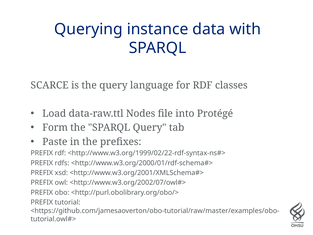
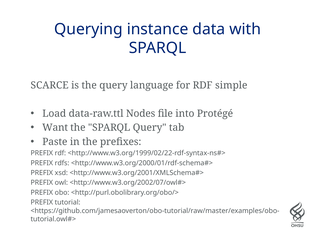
classes: classes -> simple
Form: Form -> Want
